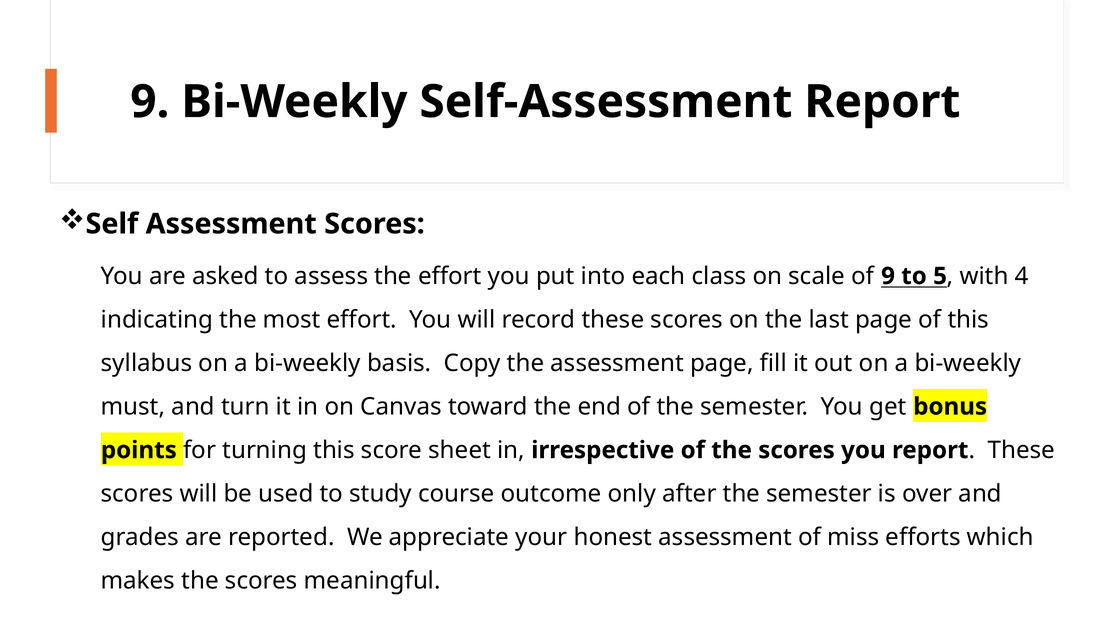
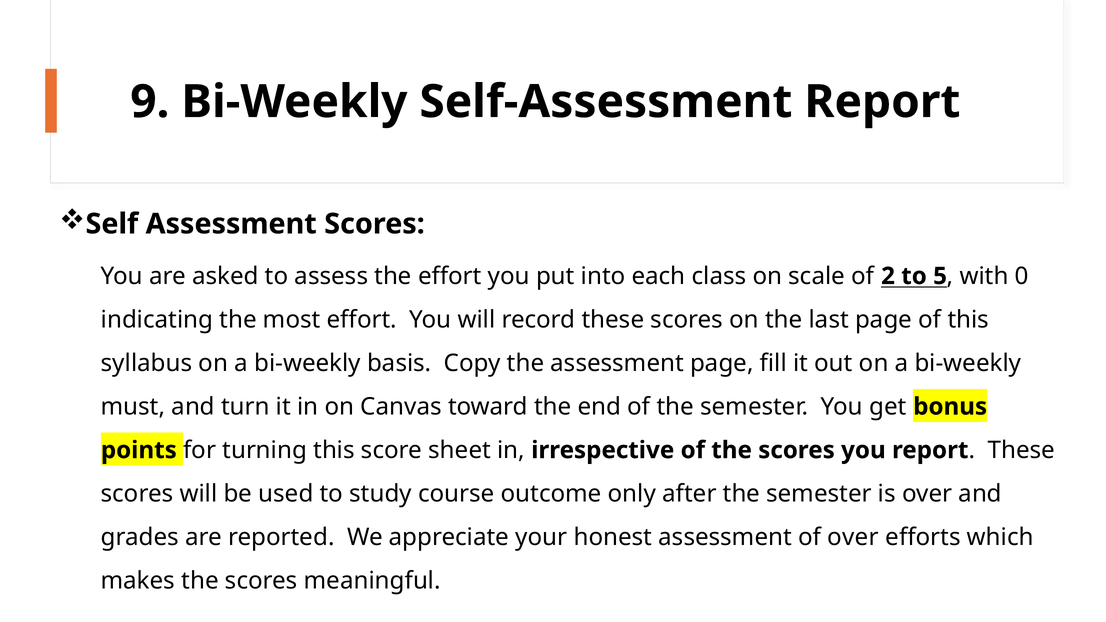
of 9: 9 -> 2
4: 4 -> 0
of miss: miss -> over
